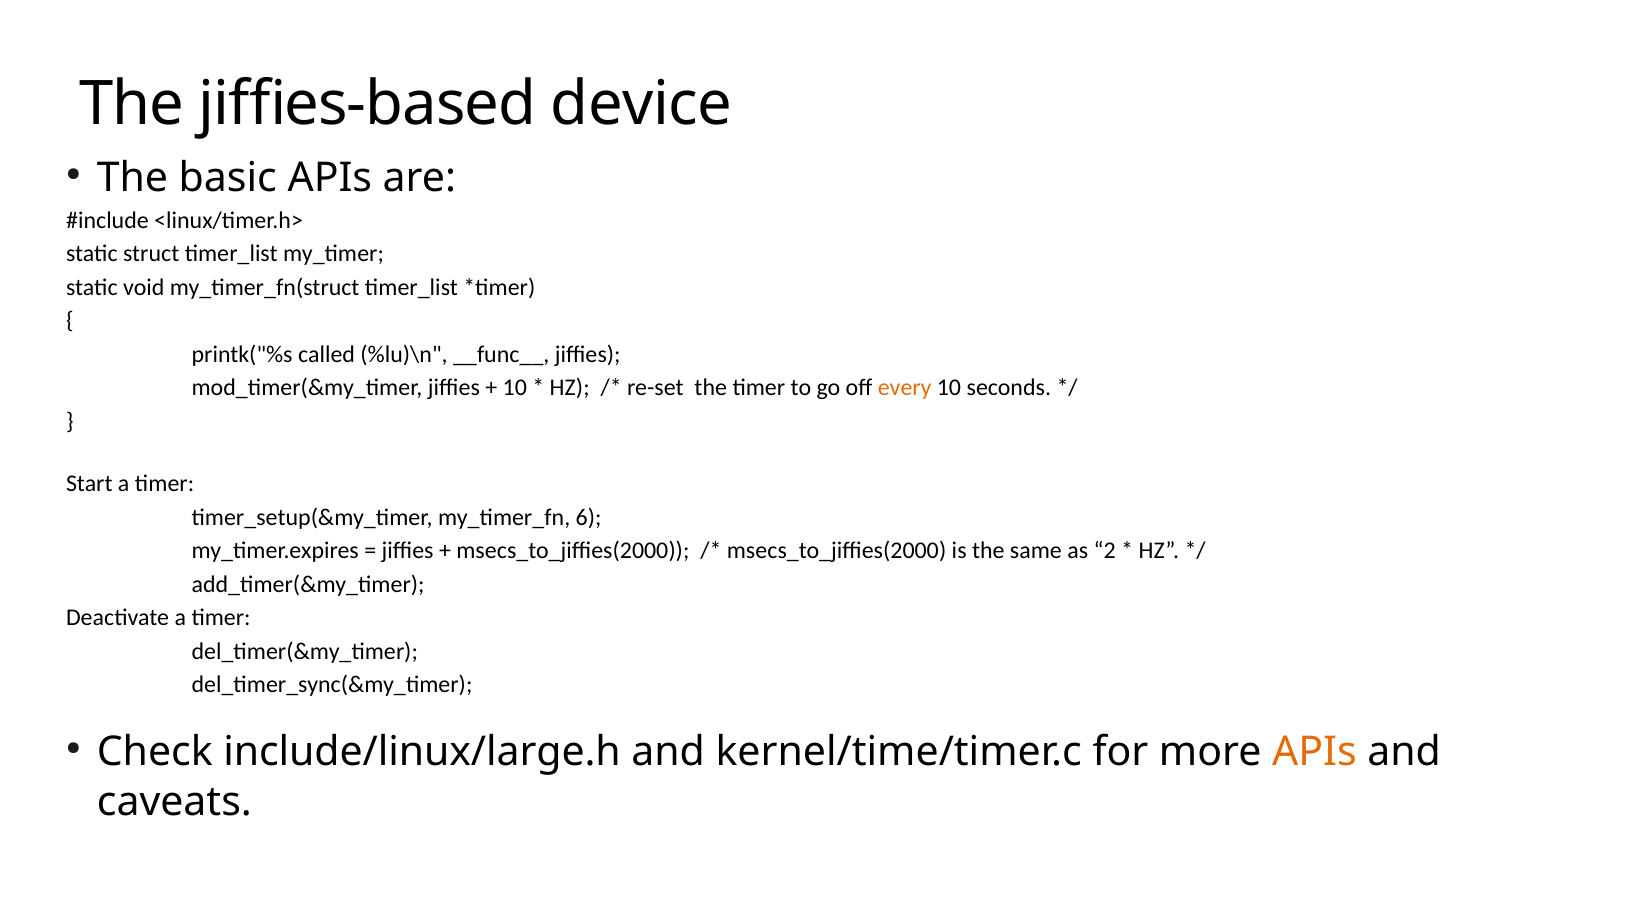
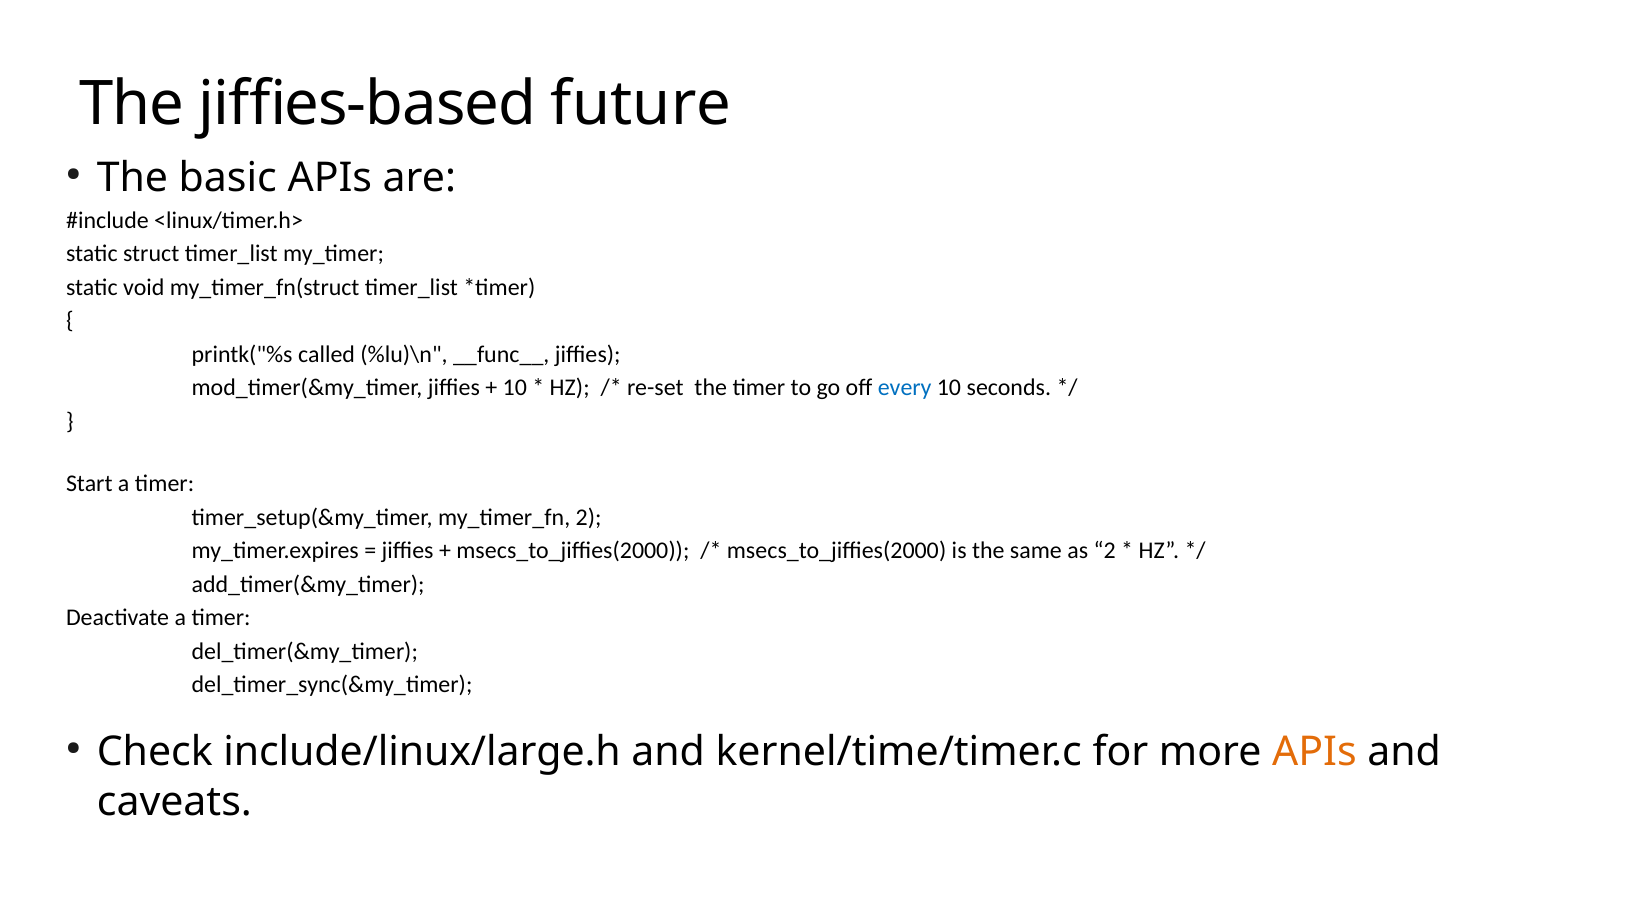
device: device -> future
every colour: orange -> blue
my_timer_fn 6: 6 -> 2
